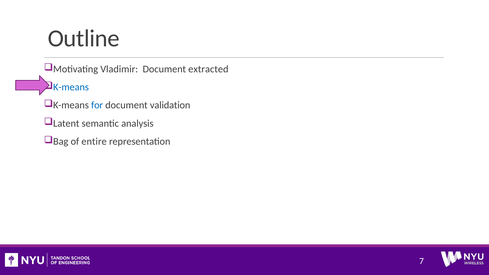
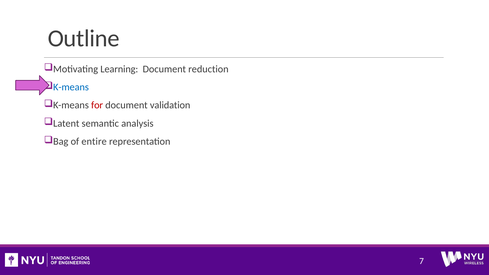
Vladimir: Vladimir -> Learning
extracted: extracted -> reduction
for colour: blue -> red
